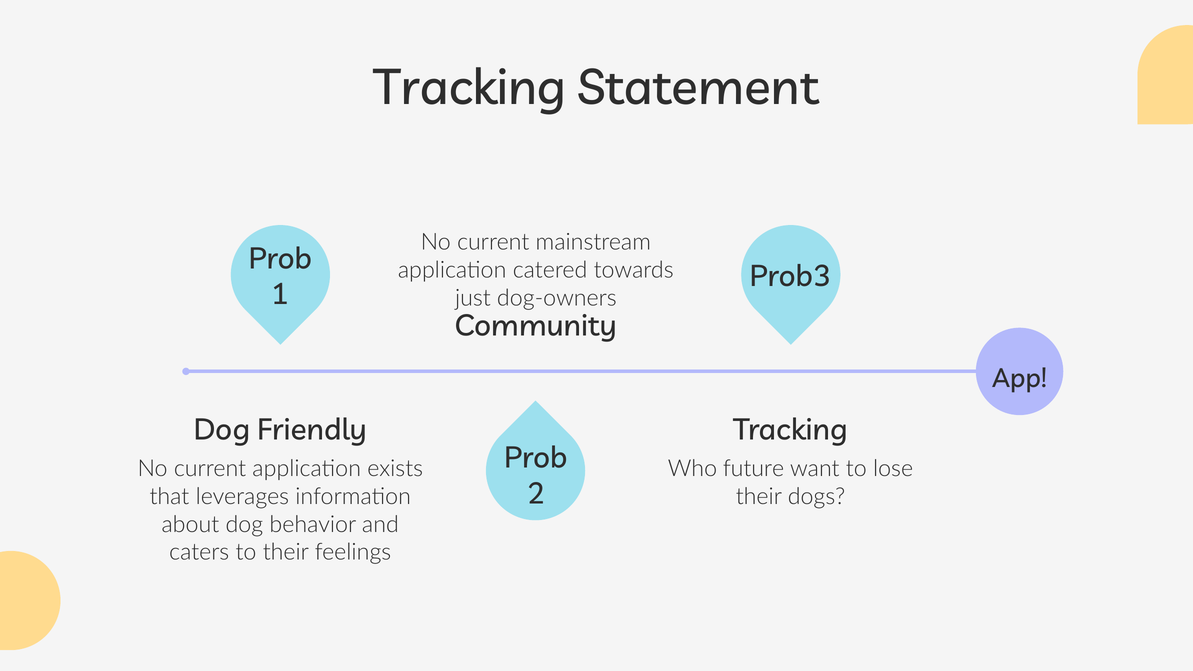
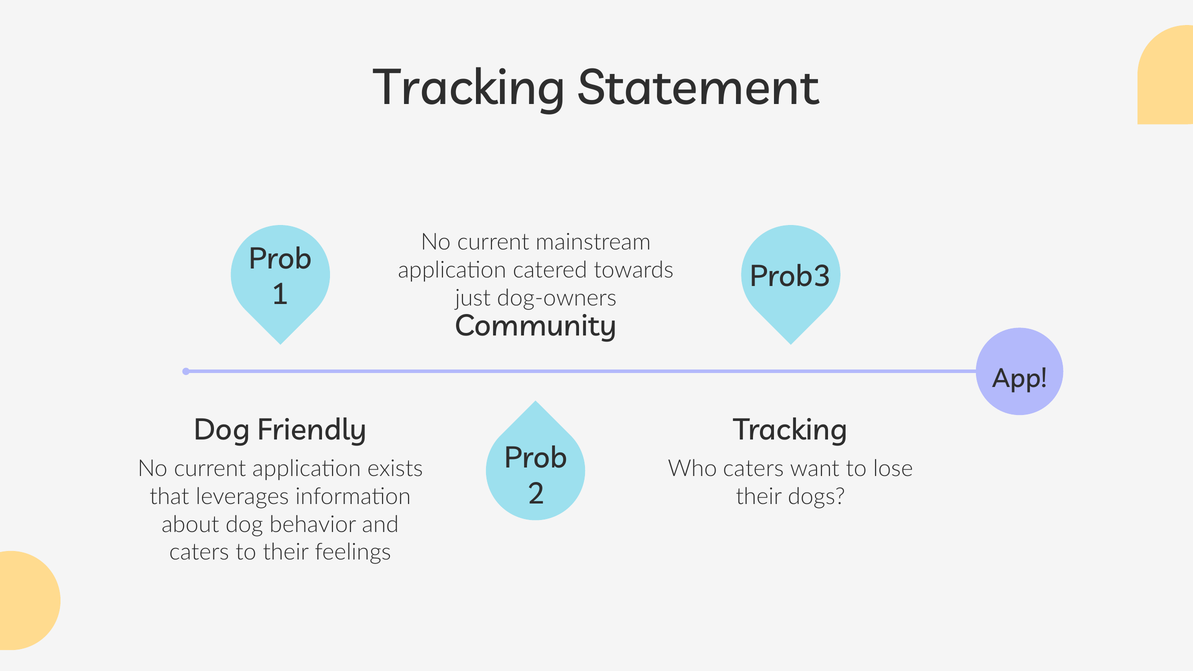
Who future: future -> caters
